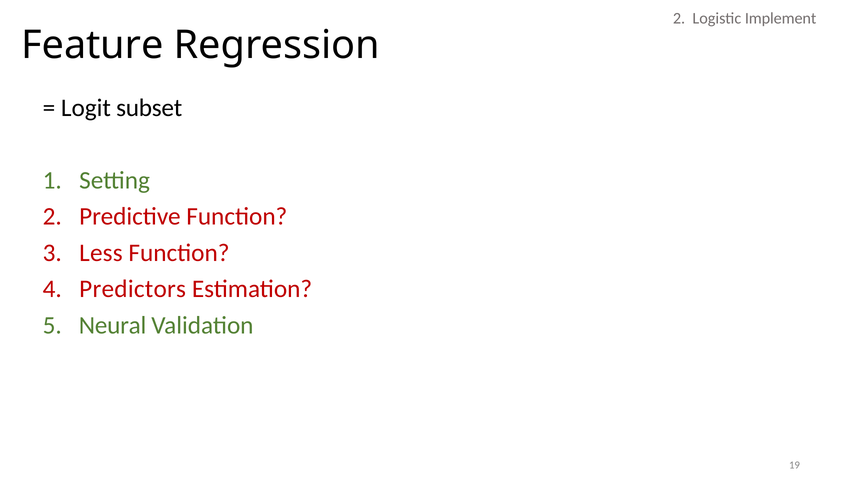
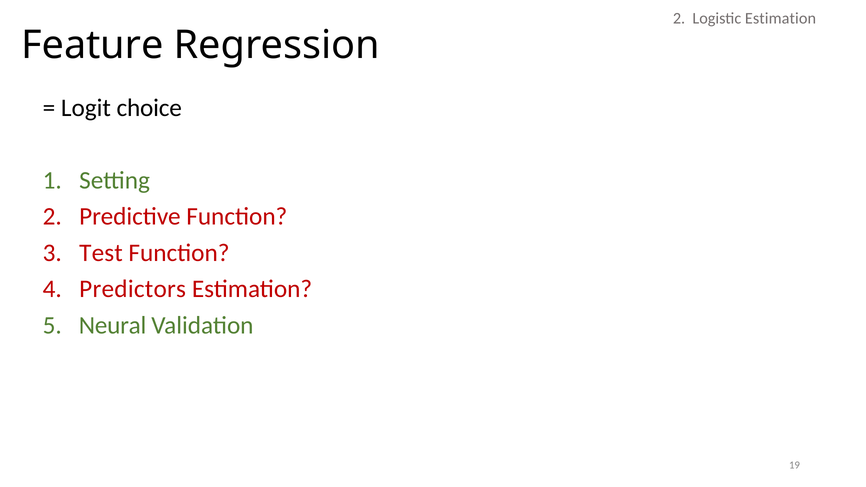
Logistic Implement: Implement -> Estimation
subset: subset -> choice
Less: Less -> Test
